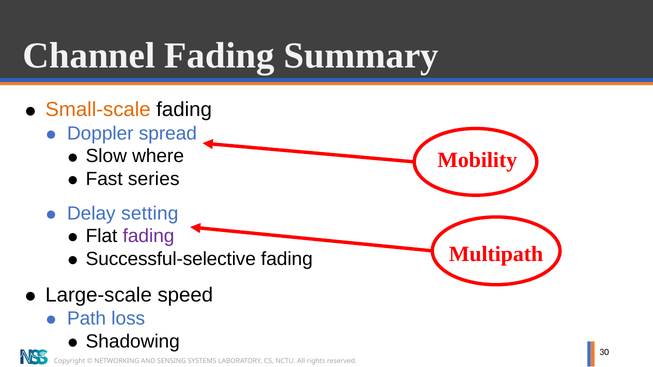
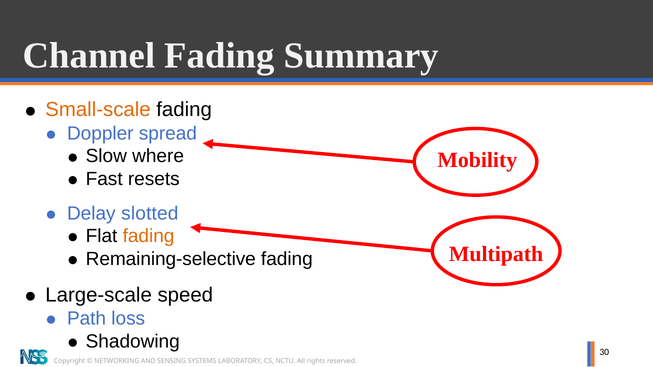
series: series -> resets
setting: setting -> slotted
fading at (149, 236) colour: purple -> orange
Successful-selective: Successful-selective -> Remaining-selective
